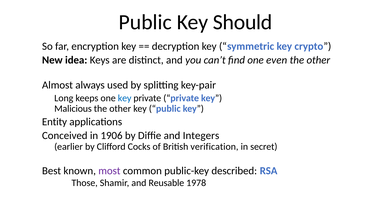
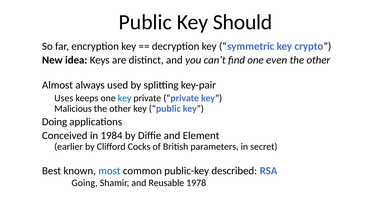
Long: Long -> Uses
Entity: Entity -> Doing
1906: 1906 -> 1984
Integers: Integers -> Element
verification: verification -> parameters
most colour: purple -> blue
Those: Those -> Going
